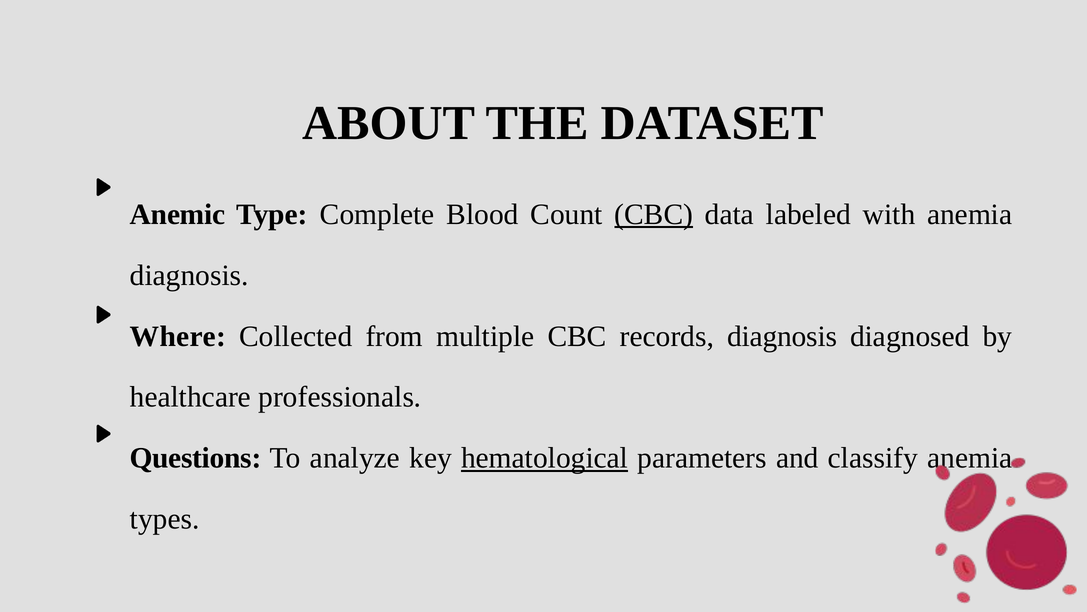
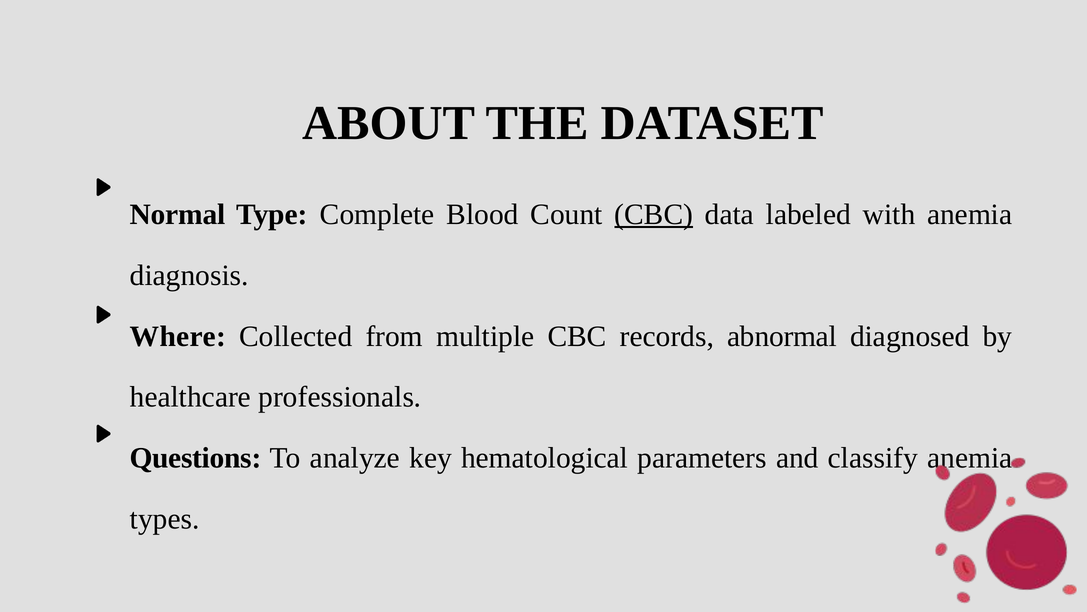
Anemic: Anemic -> Normal
records diagnosis: diagnosis -> abnormal
hematological underline: present -> none
